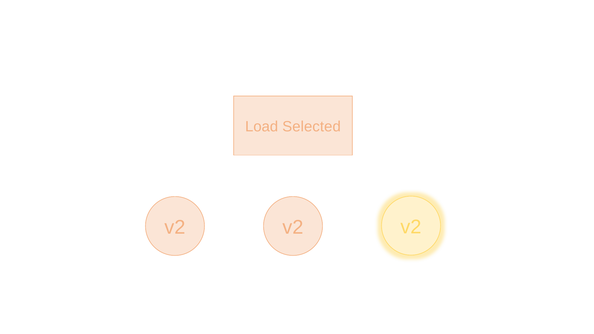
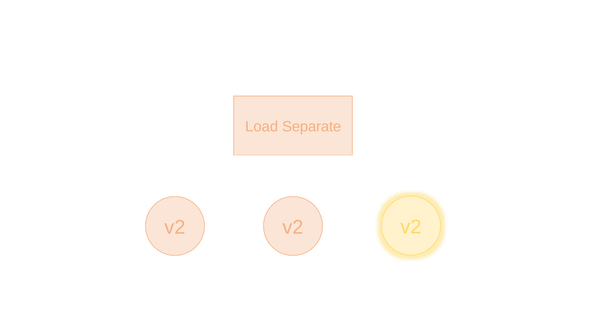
Selected: Selected -> Separate
